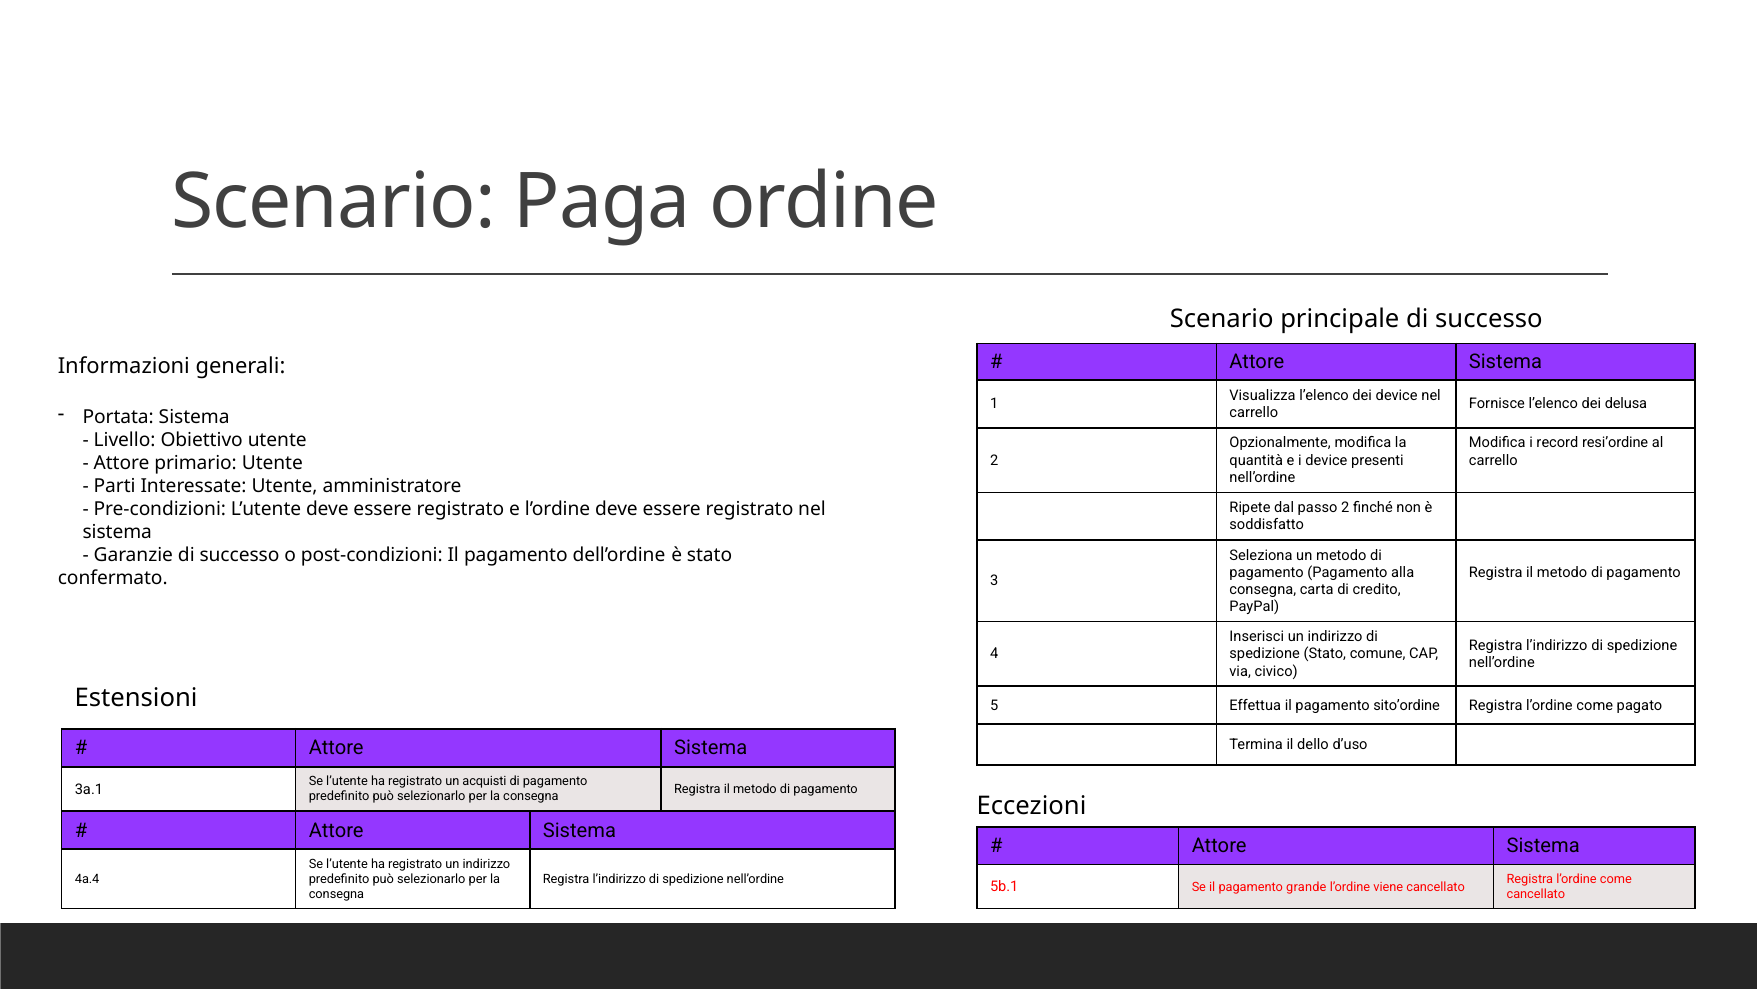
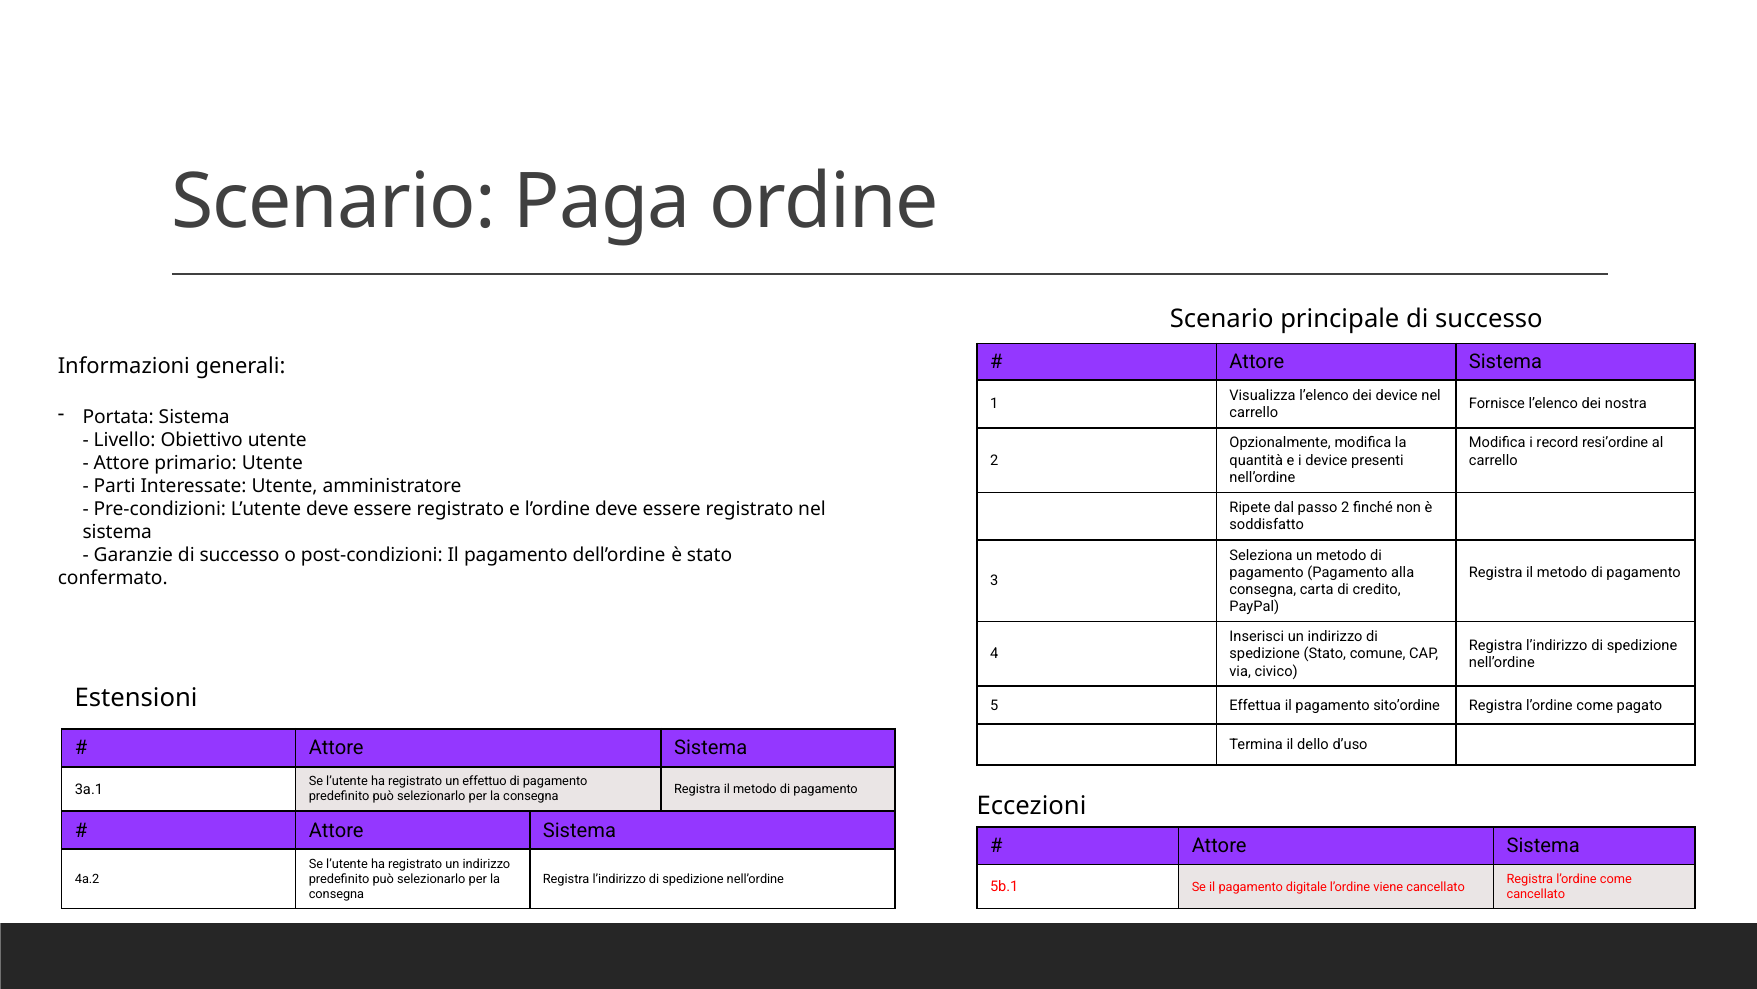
delusa: delusa -> nostra
acquisti: acquisti -> effettuo
4a.4: 4a.4 -> 4a.2
grande: grande -> digitale
